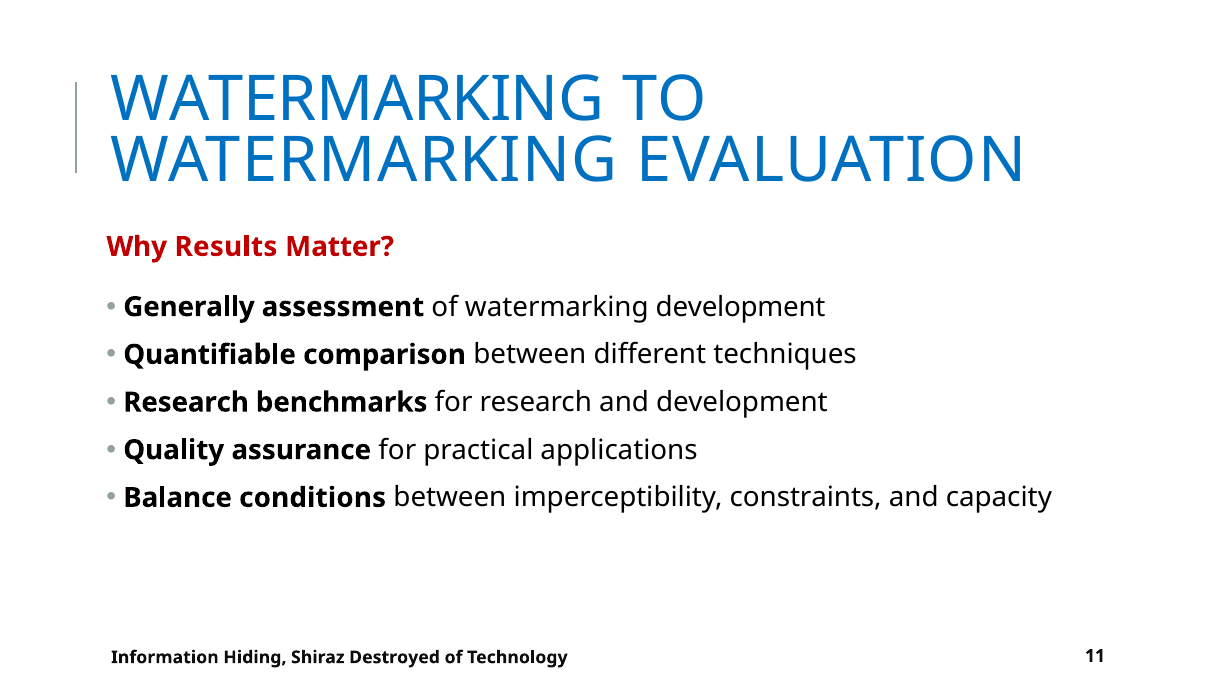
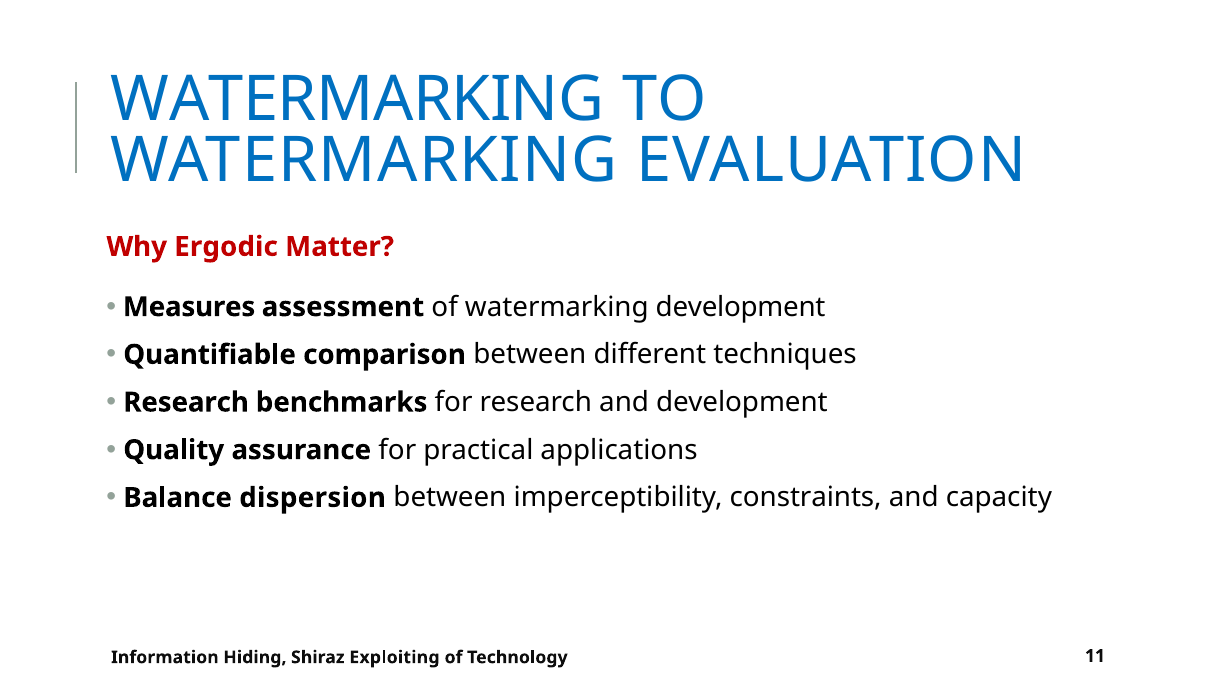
Results: Results -> Ergodic
Generally: Generally -> Measures
conditions: conditions -> dispersion
Destroyed: Destroyed -> Exploiting
